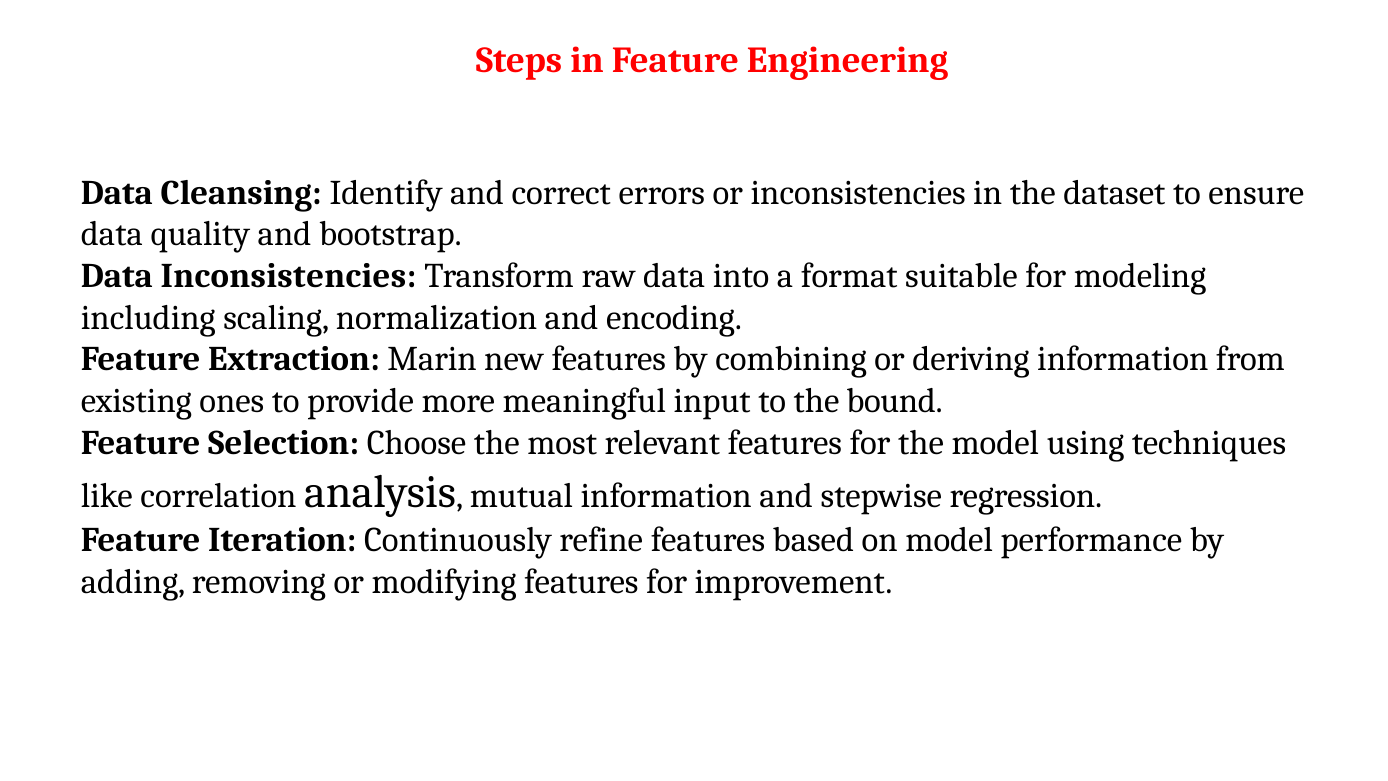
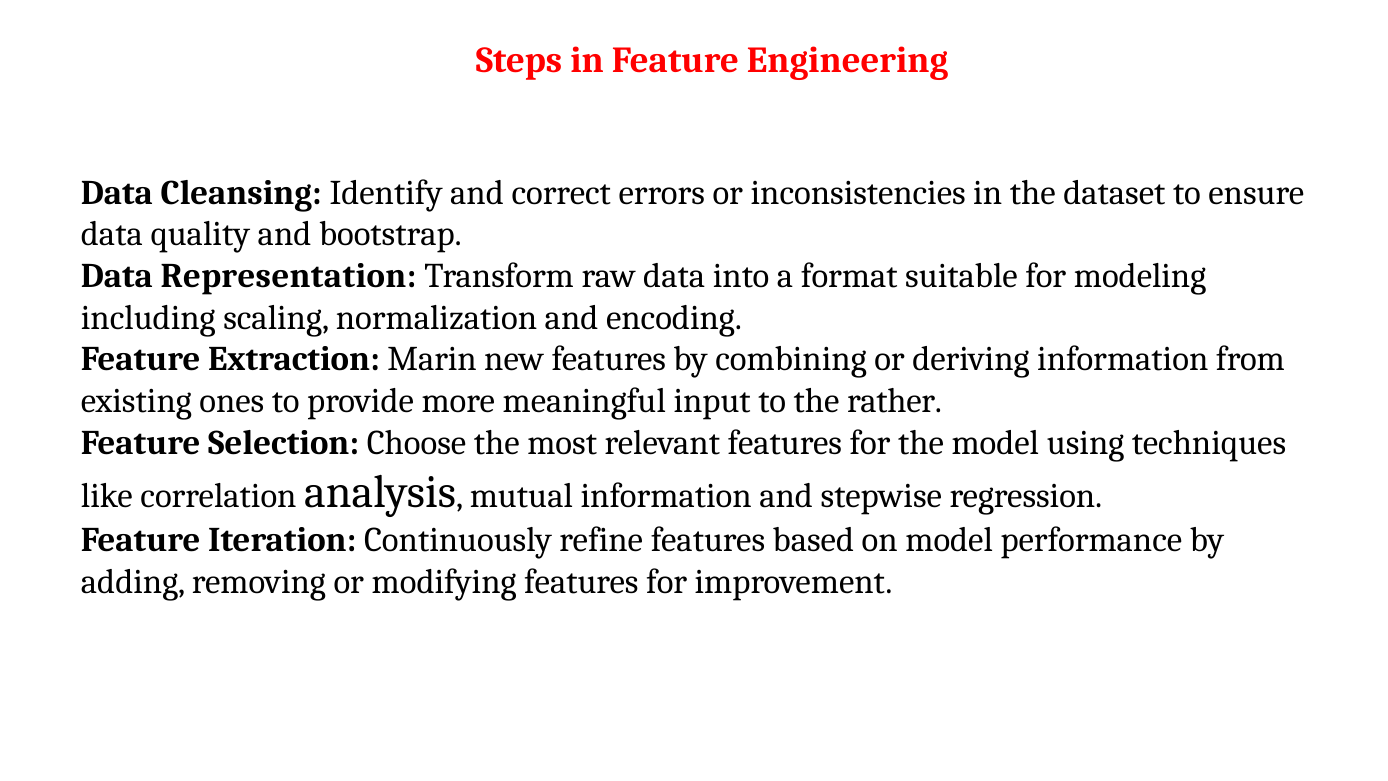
Data Inconsistencies: Inconsistencies -> Representation
bound: bound -> rather
